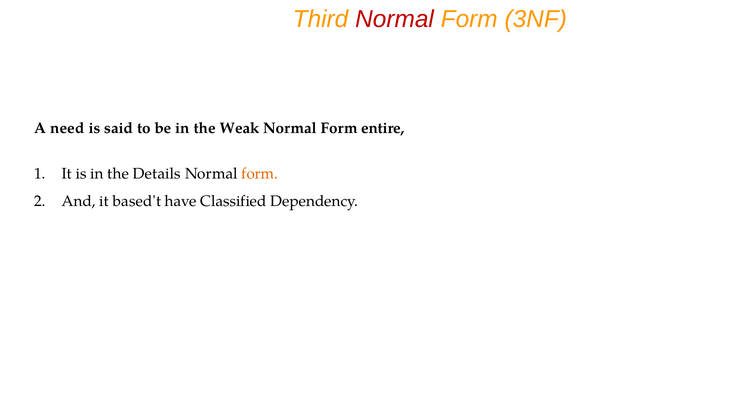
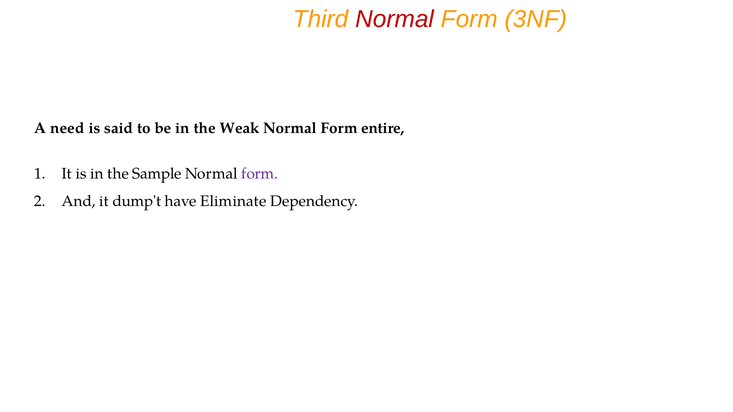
Details: Details -> Sample
form at (260, 174) colour: orange -> purple
based't: based't -> dump't
Classified: Classified -> Eliminate
